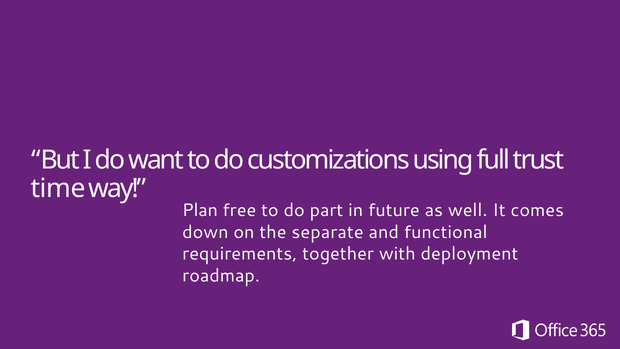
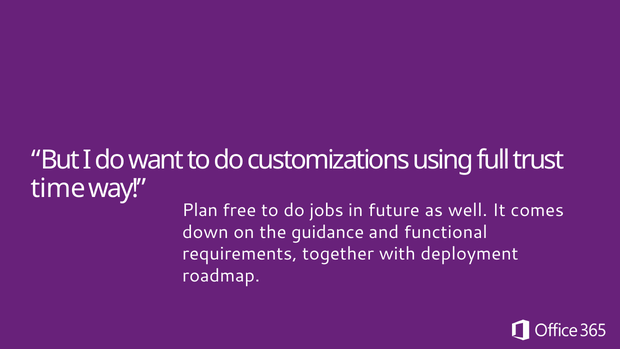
part: part -> jobs
separate: separate -> guidance
